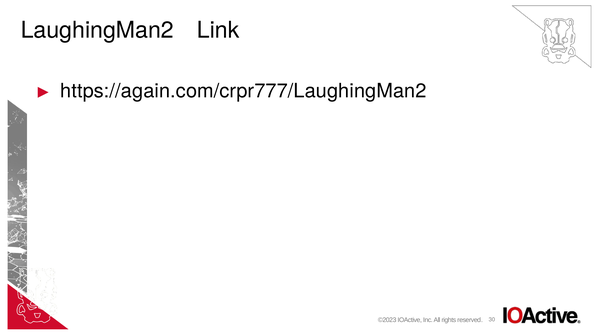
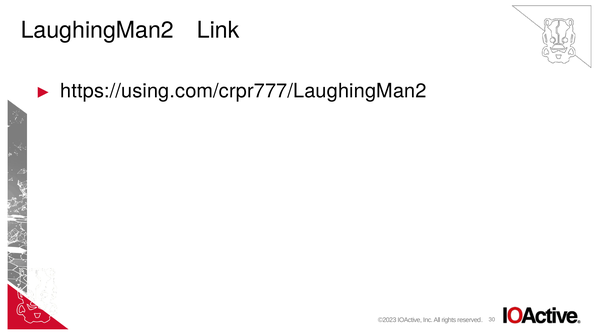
https://again.com/crpr777/LaughingMan2: https://again.com/crpr777/LaughingMan2 -> https://using.com/crpr777/LaughingMan2
